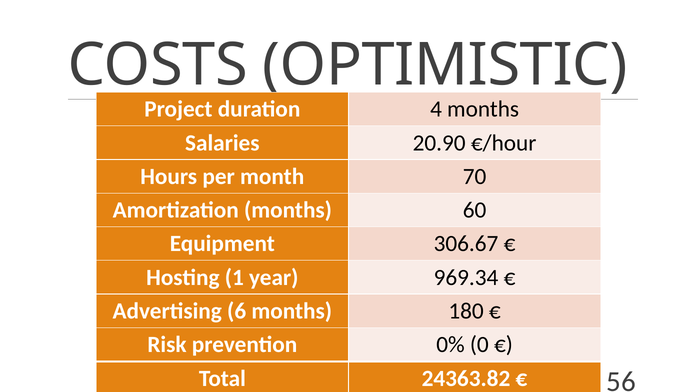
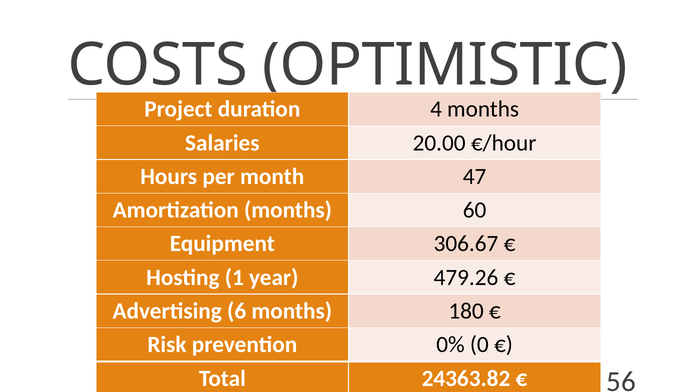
20.90: 20.90 -> 20.00
70: 70 -> 47
969.34: 969.34 -> 479.26
